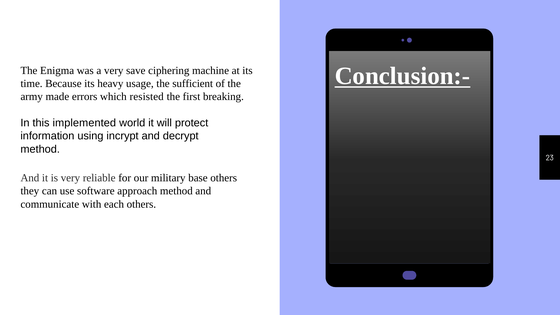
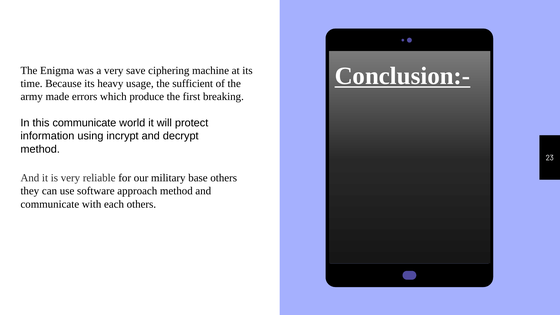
resisted: resisted -> produce
this implemented: implemented -> communicate
